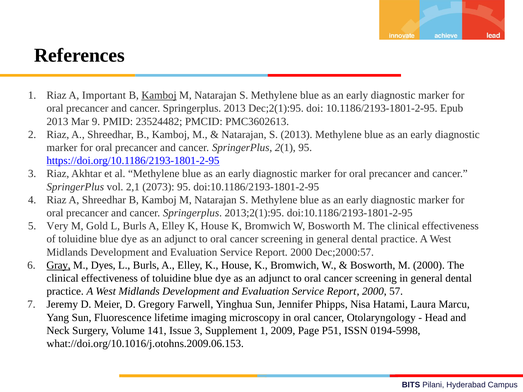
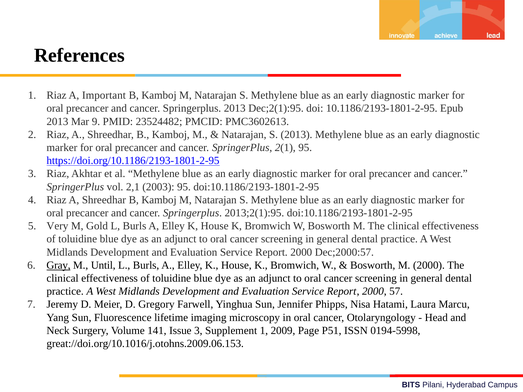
Kamboj at (159, 95) underline: present -> none
2073: 2073 -> 2003
Dyes: Dyes -> Until
what://doi.org/10.1016/j.otohns.2009.06.153: what://doi.org/10.1016/j.otohns.2009.06.153 -> great://doi.org/10.1016/j.otohns.2009.06.153
